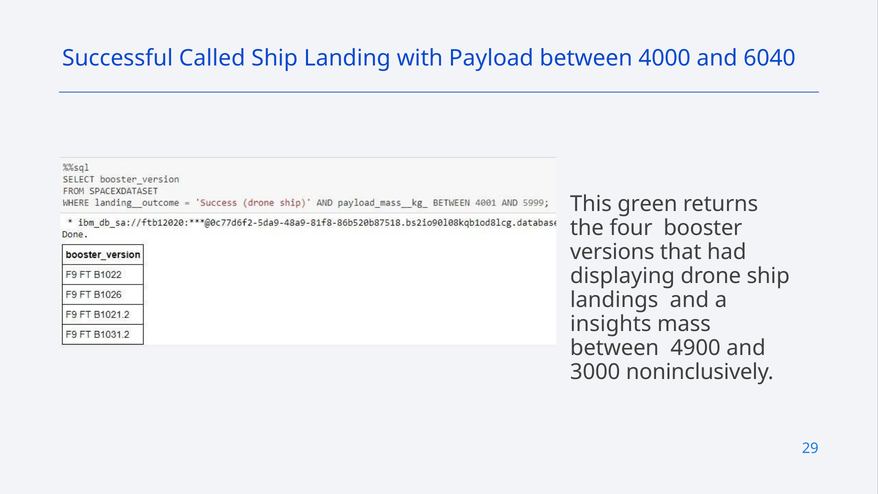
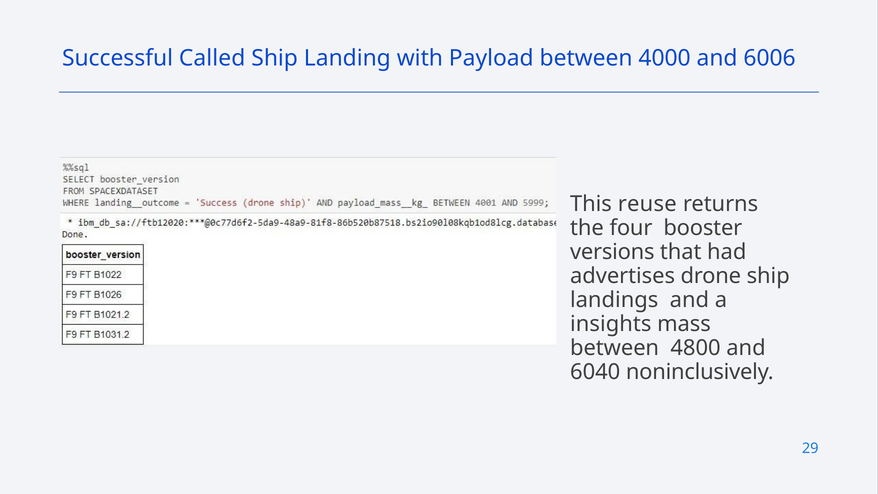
6040: 6040 -> 6006
green: green -> reuse
displaying: displaying -> advertises
4900: 4900 -> 4800
3000: 3000 -> 6040
